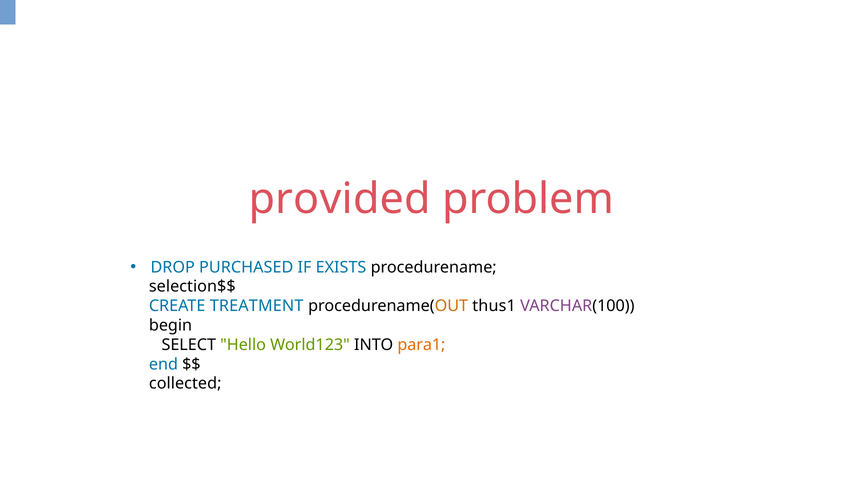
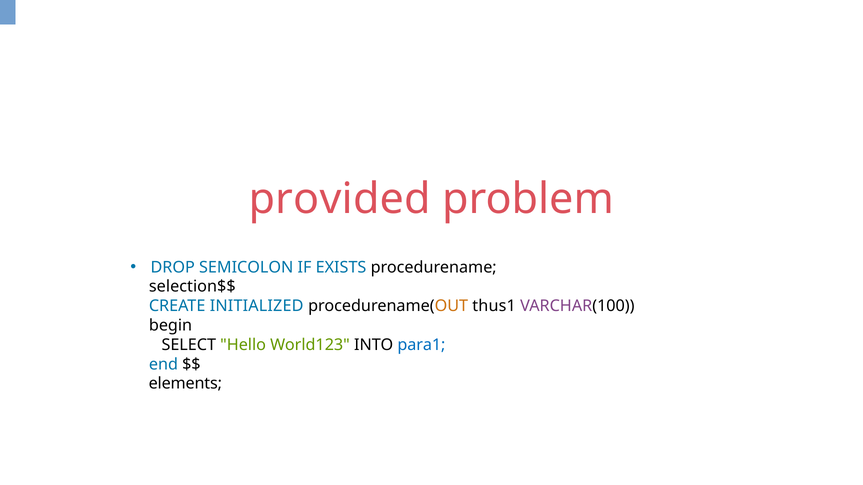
PURCHASED: PURCHASED -> SEMICOLON
TREATMENT: TREATMENT -> INITIALIZED
para1 colour: orange -> blue
collected: collected -> elements
